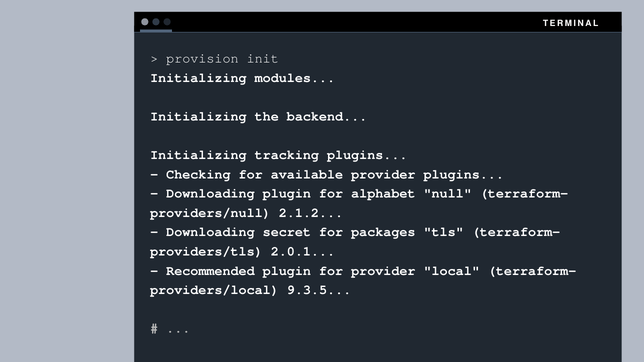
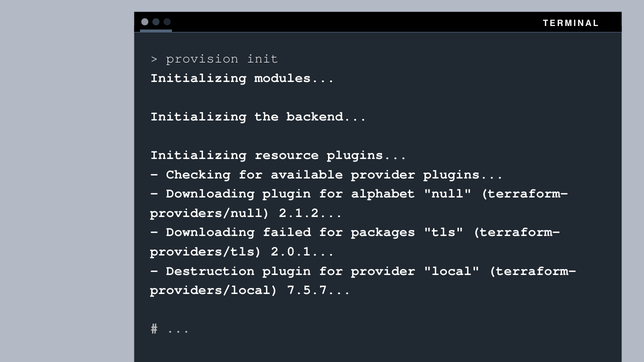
tracking: tracking -> resource
secret: secret -> failed
Recommended: Recommended -> Destruction
9.3.5: 9.3.5 -> 7.5.7
